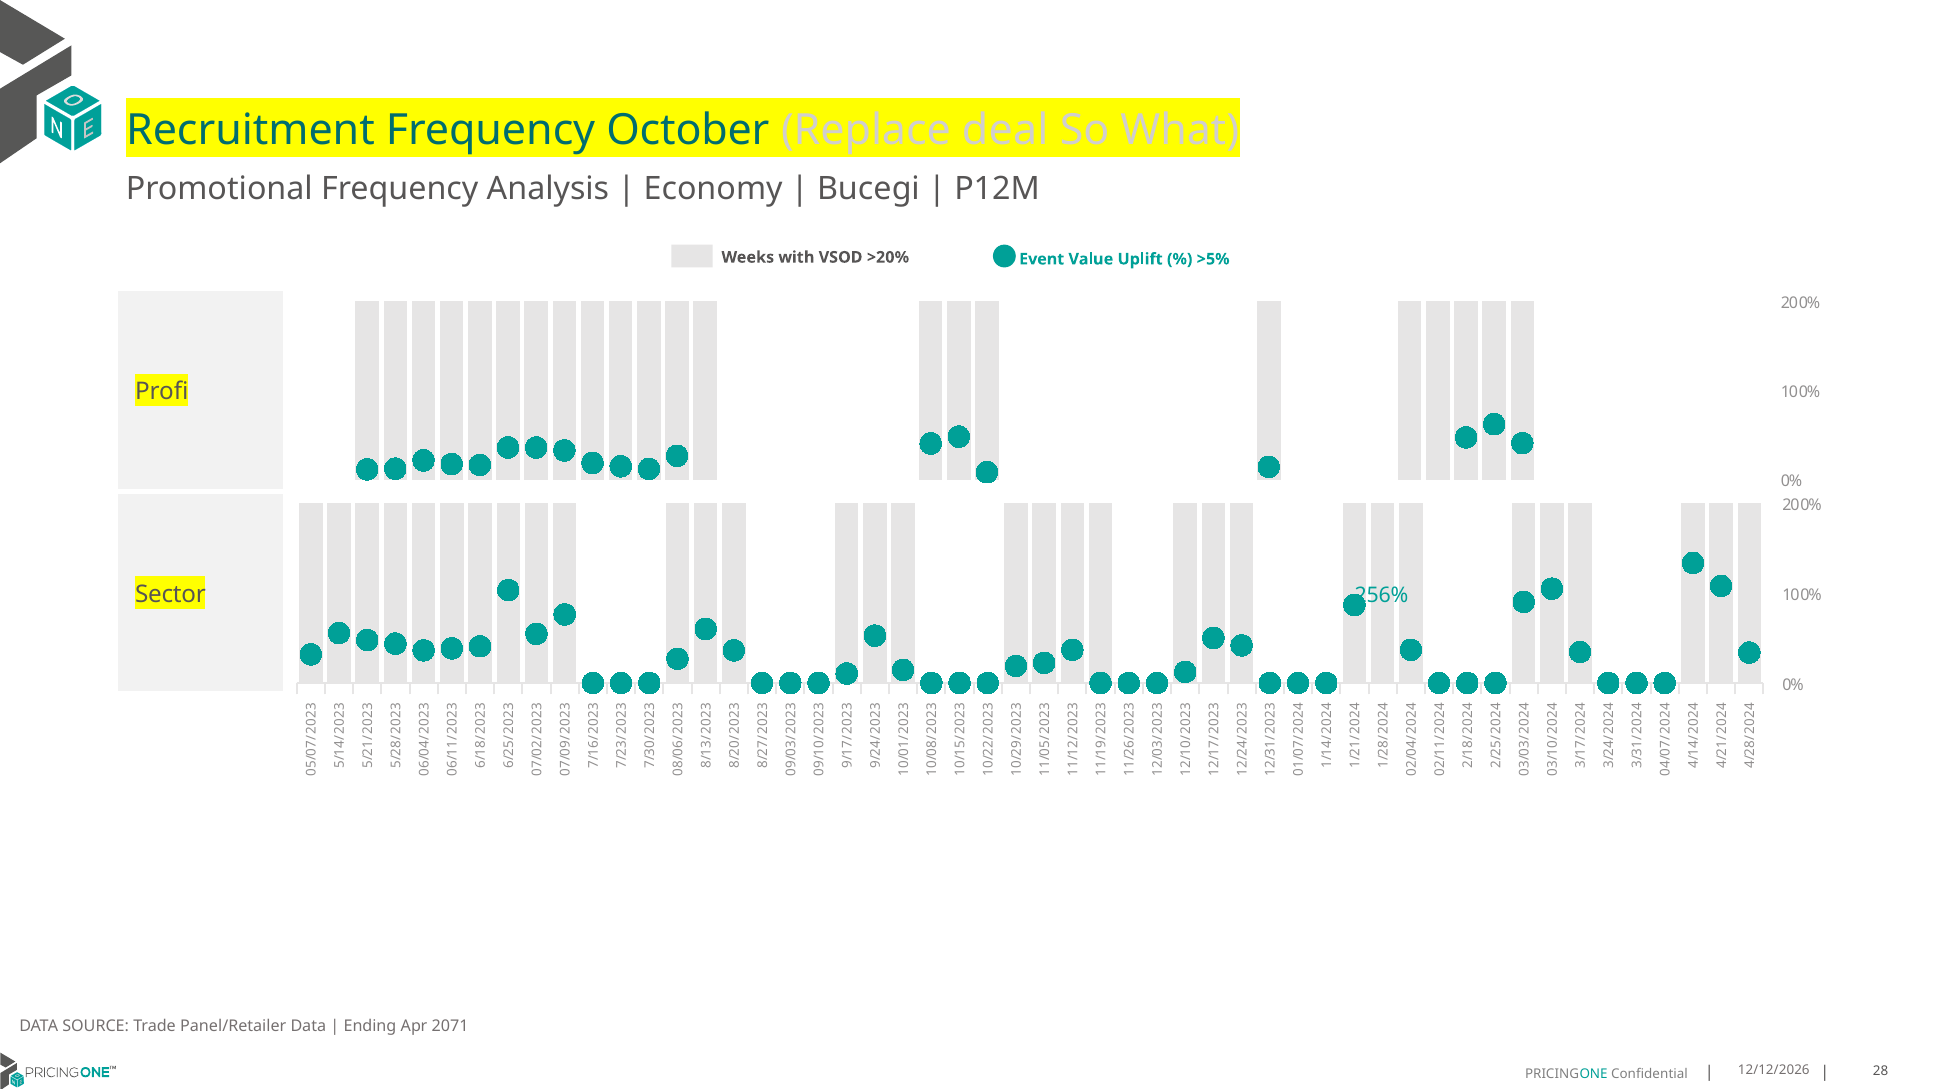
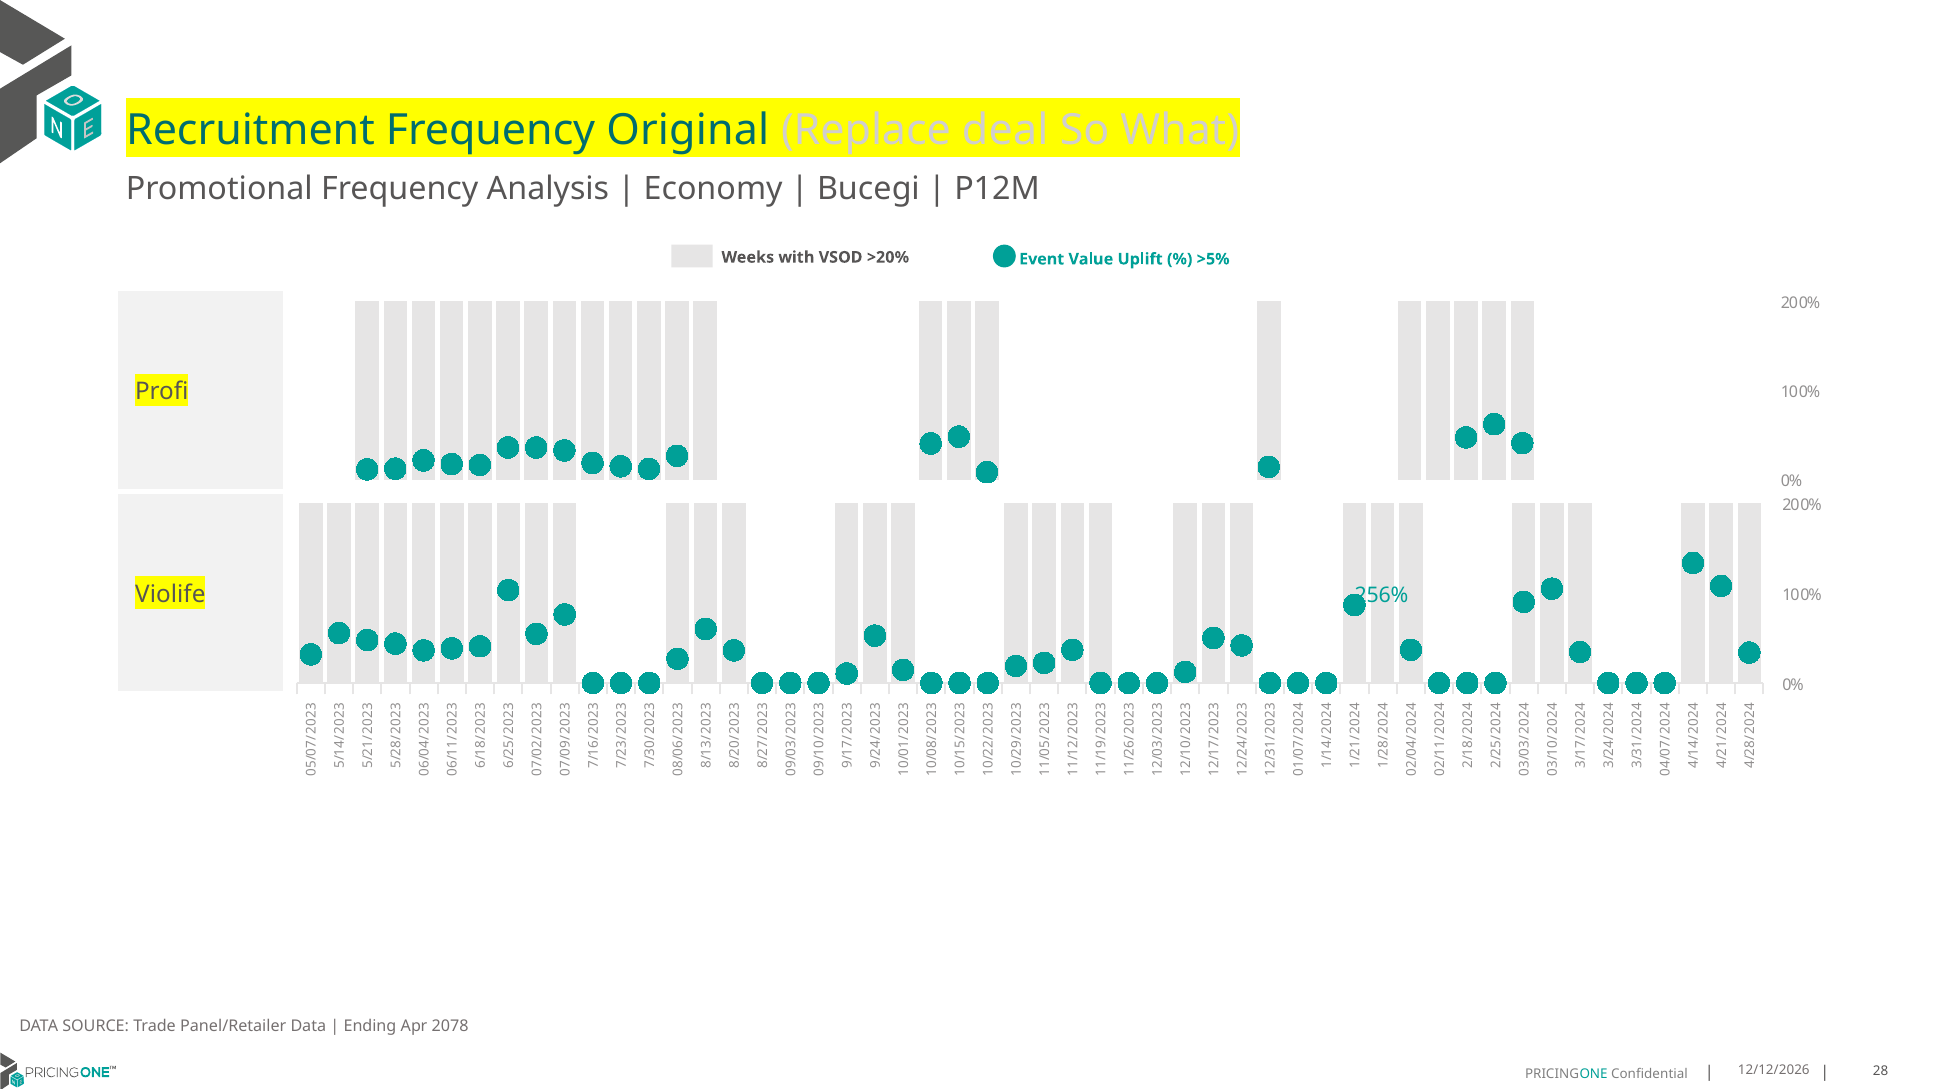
October: October -> Original
Sector: Sector -> Violife
2071: 2071 -> 2078
